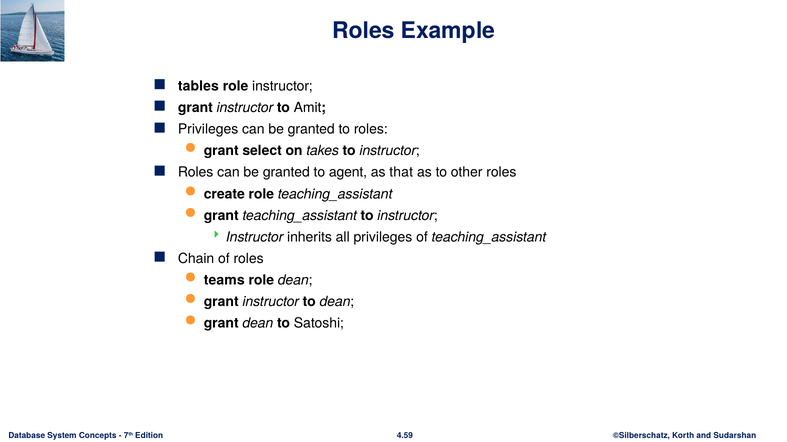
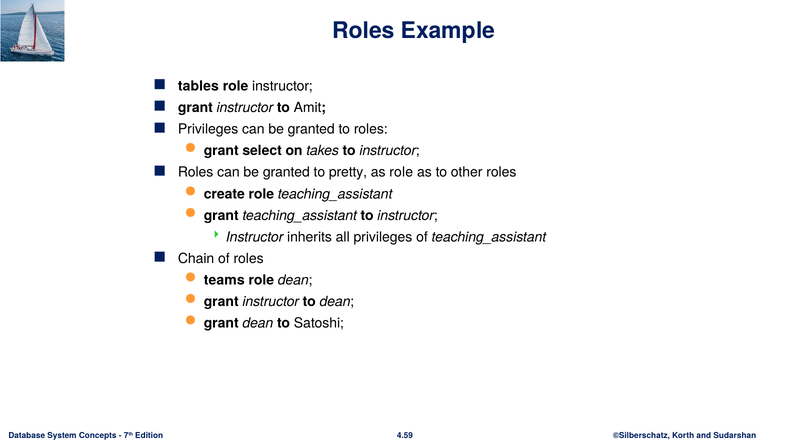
agent: agent -> pretty
as that: that -> role
